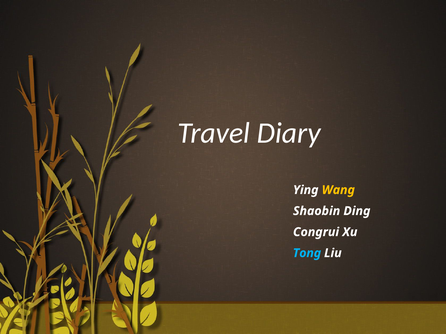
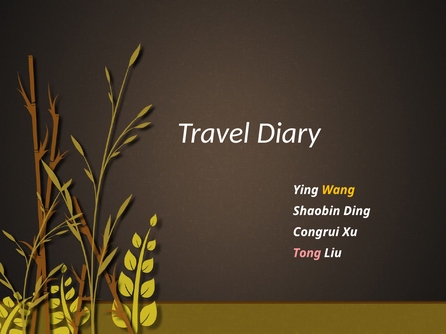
Tong colour: light blue -> pink
